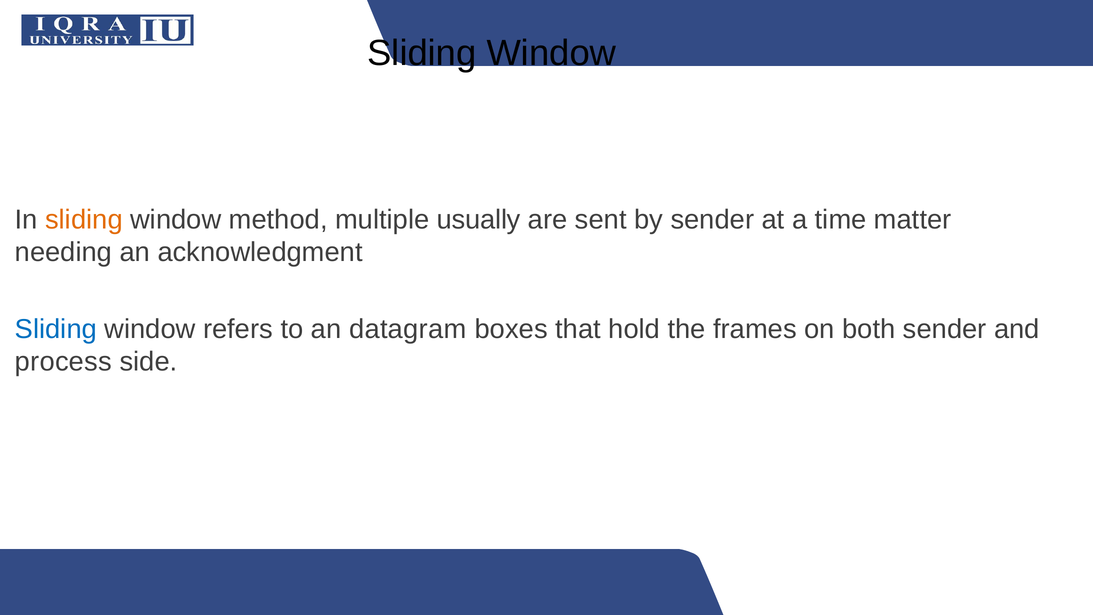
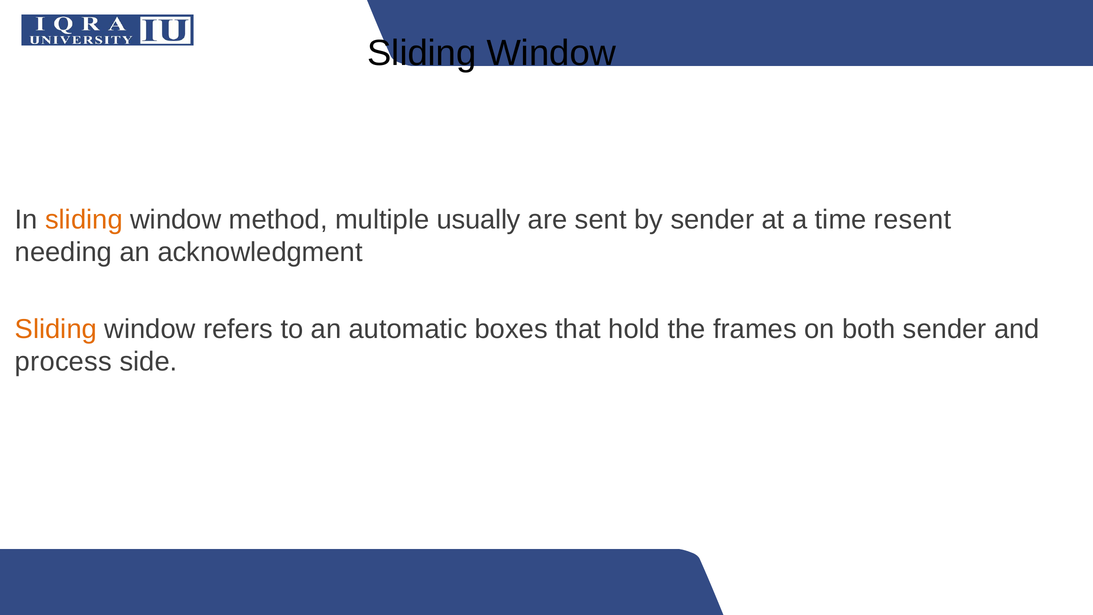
matter: matter -> resent
Sliding at (56, 329) colour: blue -> orange
datagram: datagram -> automatic
